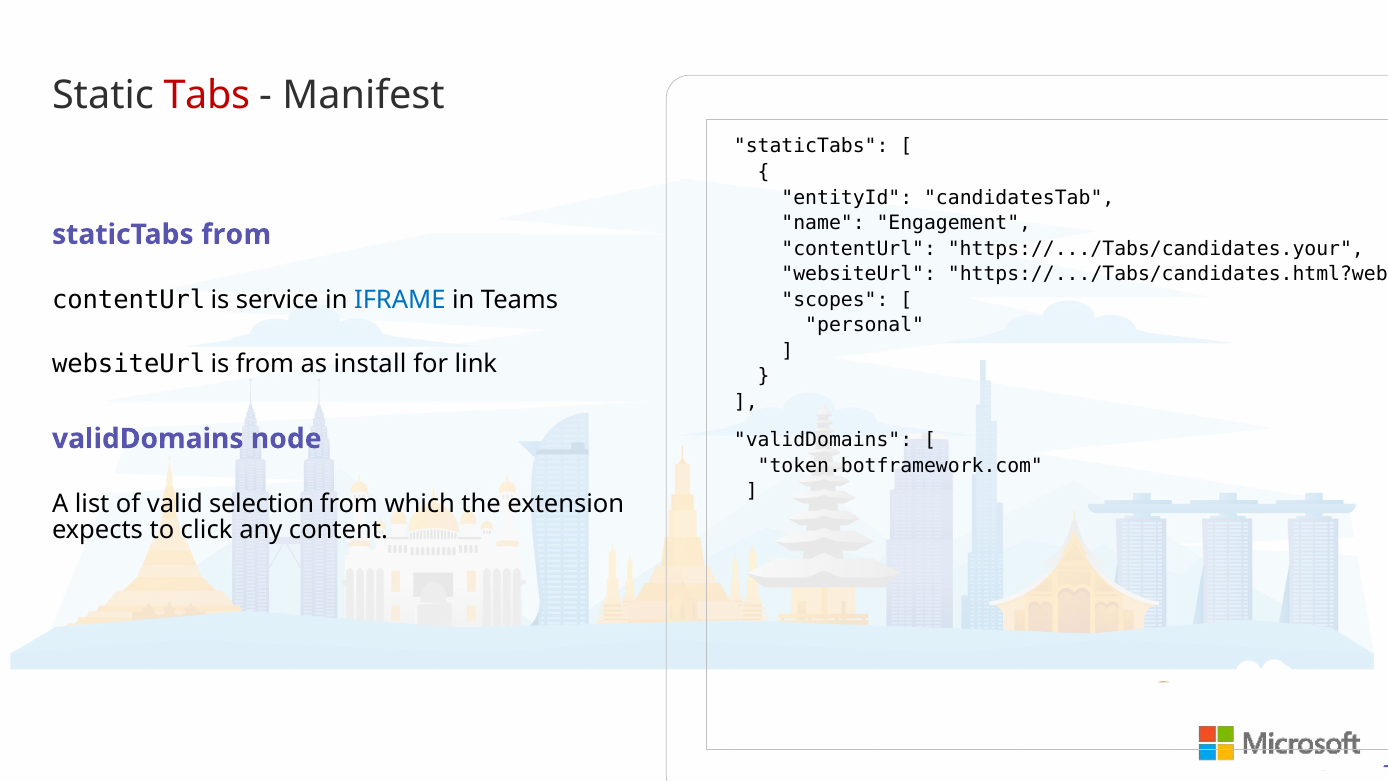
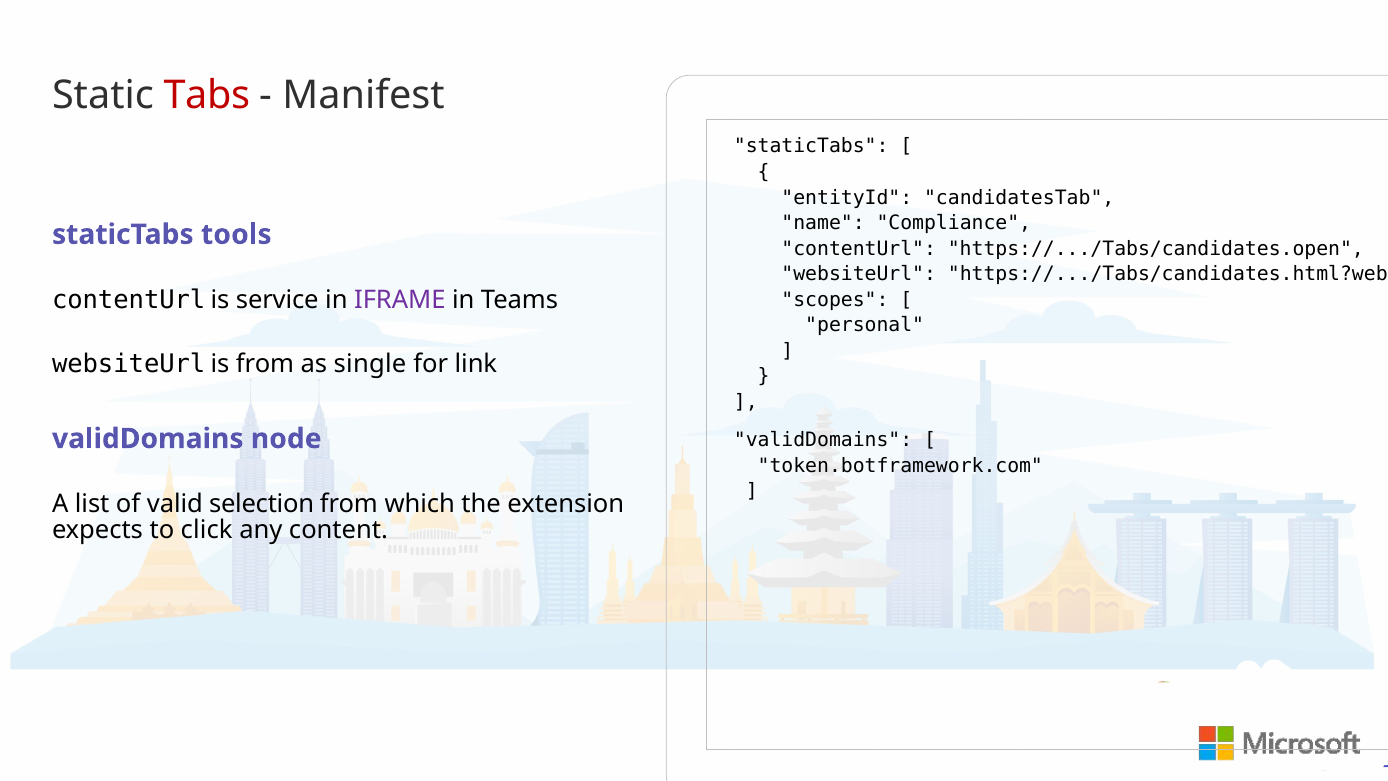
Engagement: Engagement -> Compliance
staticTabs from: from -> tools
https://.../Tabs/candidates.your: https://.../Tabs/candidates.your -> https://.../Tabs/candidates.open
IFRAME colour: blue -> purple
install: install -> single
